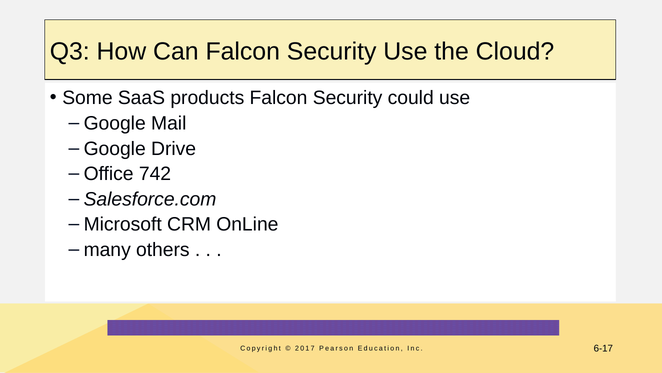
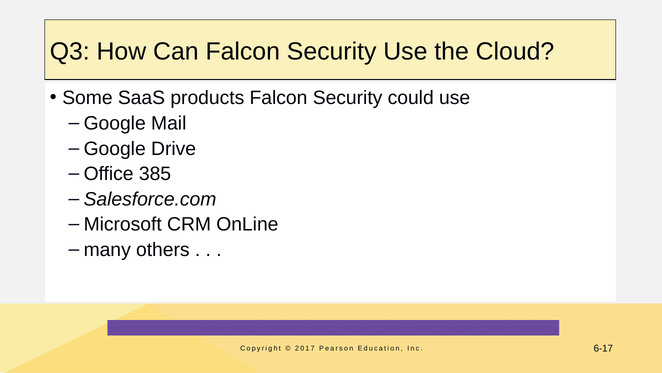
742: 742 -> 385
